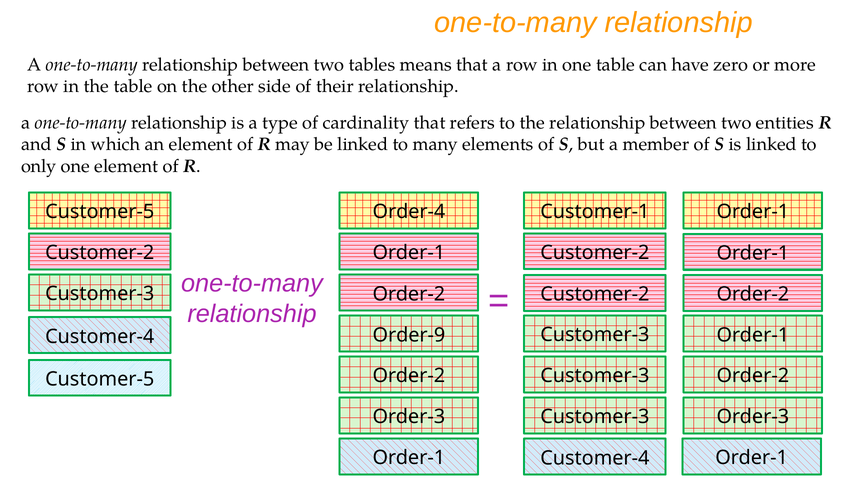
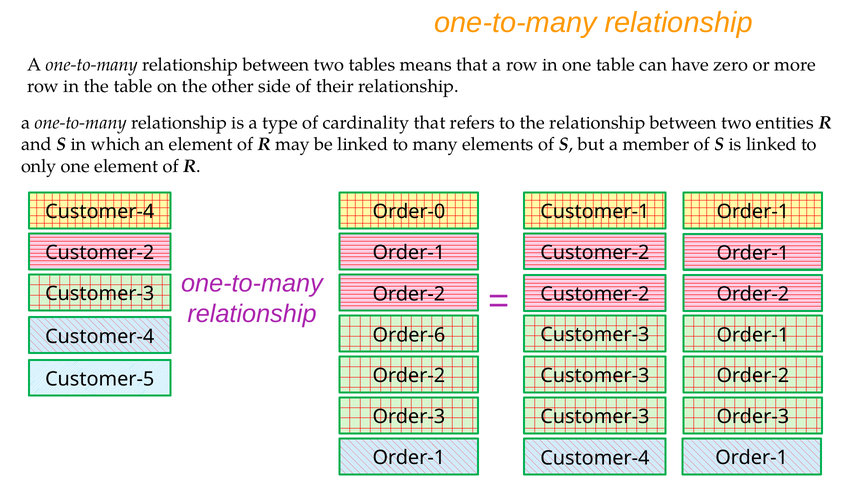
Customer-5 at (100, 212): Customer-5 -> Customer-4
Order-4: Order-4 -> Order-0
Order-9: Order-9 -> Order-6
